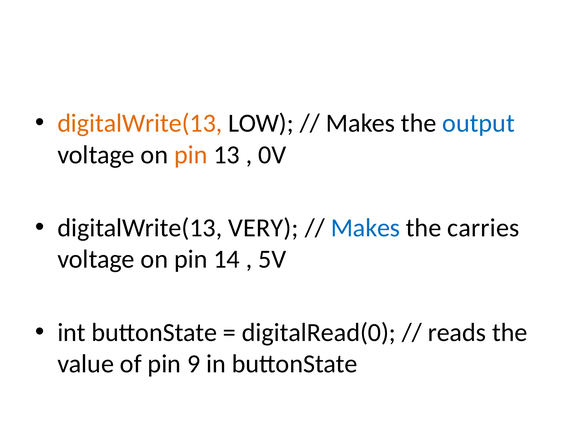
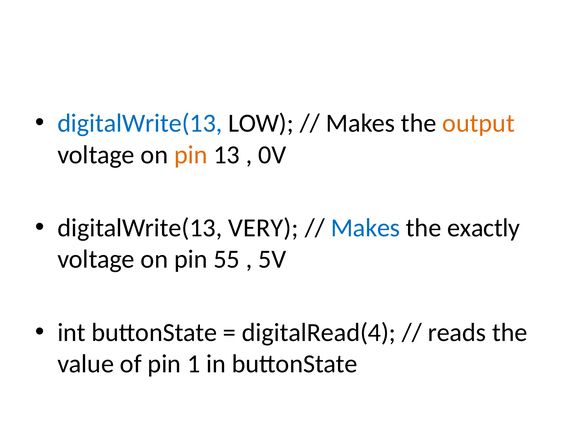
digitalWrite(13 at (140, 123) colour: orange -> blue
output colour: blue -> orange
carries: carries -> exactly
14: 14 -> 55
digitalRead(0: digitalRead(0 -> digitalRead(4
9: 9 -> 1
